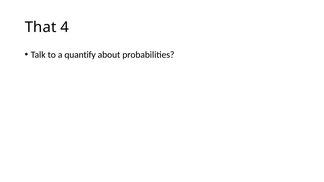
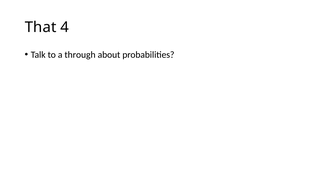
quantify: quantify -> through
